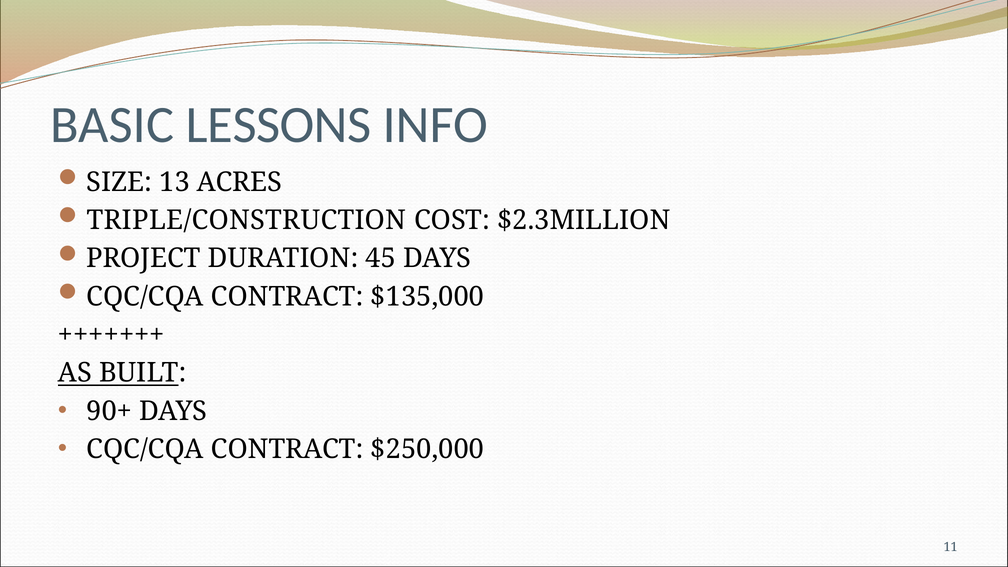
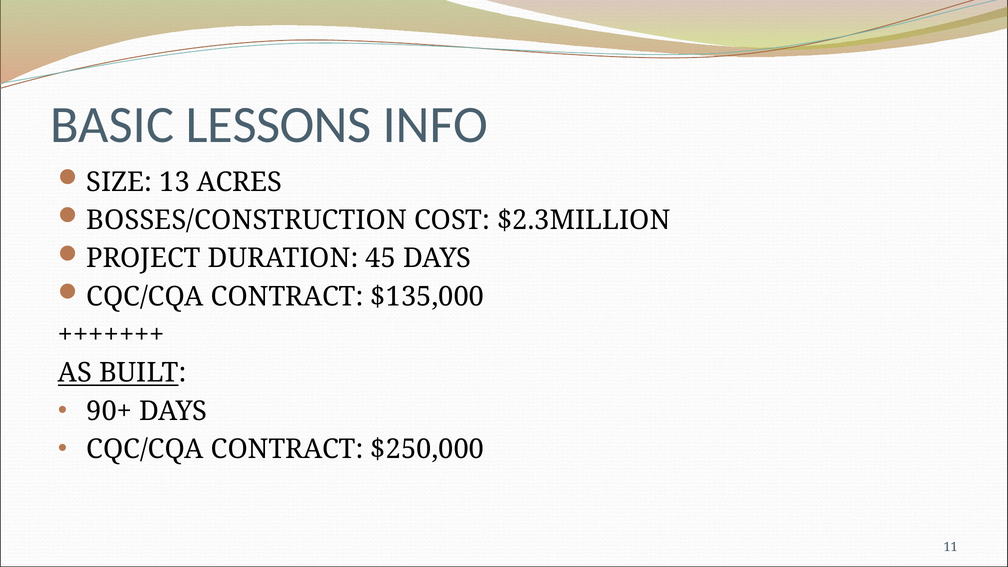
TRIPLE/CONSTRUCTION: TRIPLE/CONSTRUCTION -> BOSSES/CONSTRUCTION
